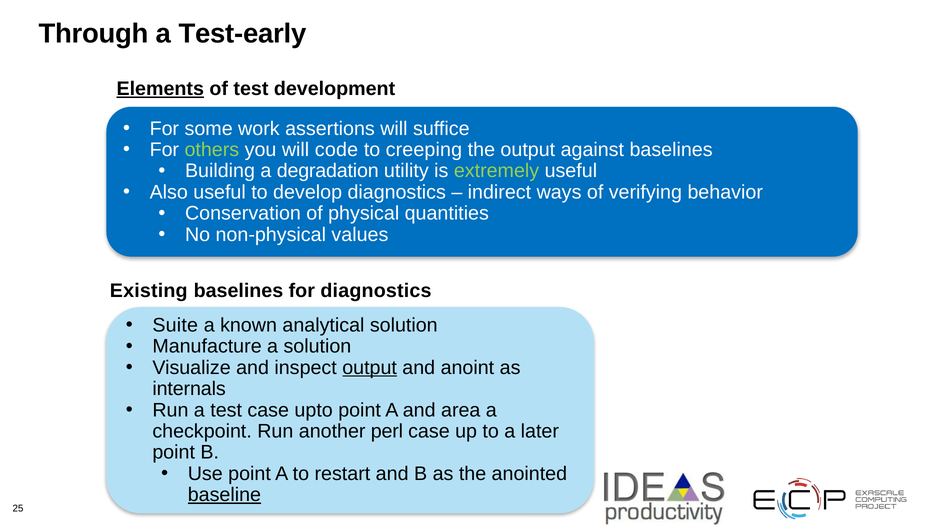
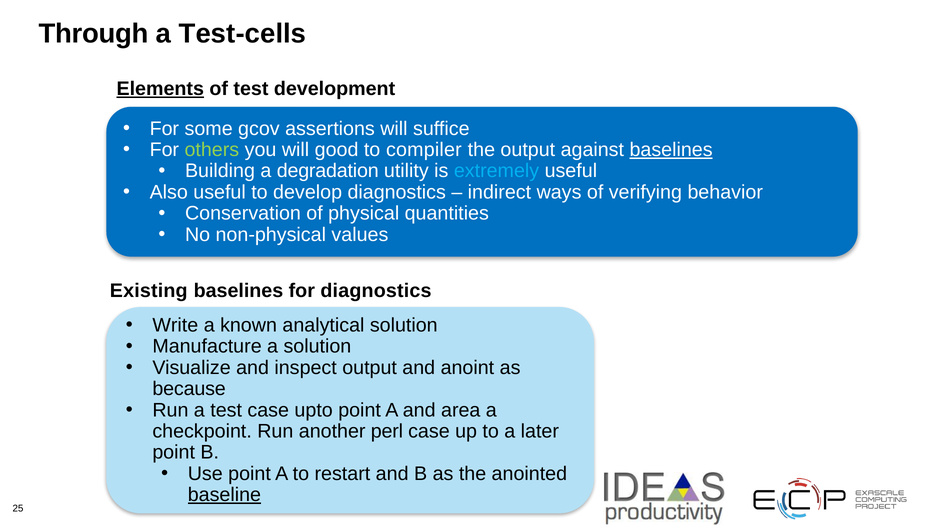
Test-early: Test-early -> Test-cells
work: work -> gcov
code: code -> good
creeping: creeping -> compiler
baselines at (671, 150) underline: none -> present
extremely colour: light green -> light blue
Suite: Suite -> Write
output at (370, 368) underline: present -> none
internals: internals -> because
